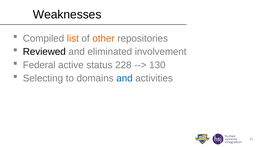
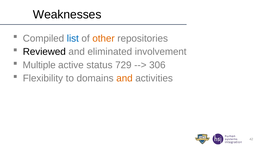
list colour: orange -> blue
Federal: Federal -> Multiple
228: 228 -> 729
130: 130 -> 306
Selecting: Selecting -> Flexibility
and at (124, 78) colour: blue -> orange
